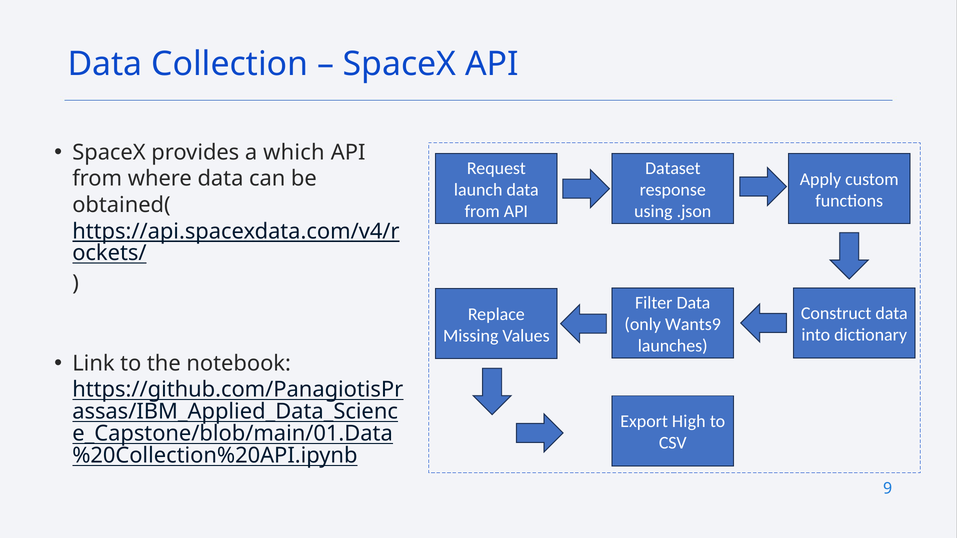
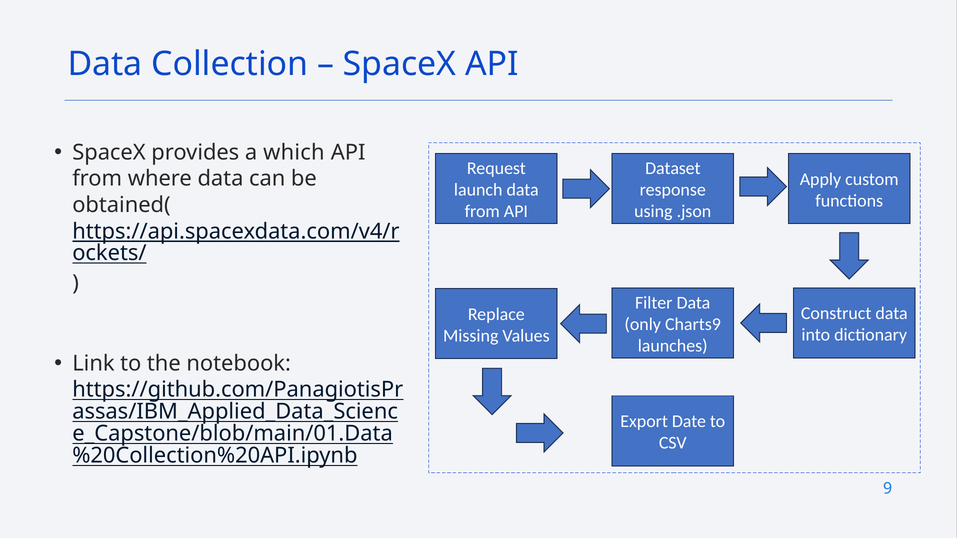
Wants9: Wants9 -> Charts9
High: High -> Date
